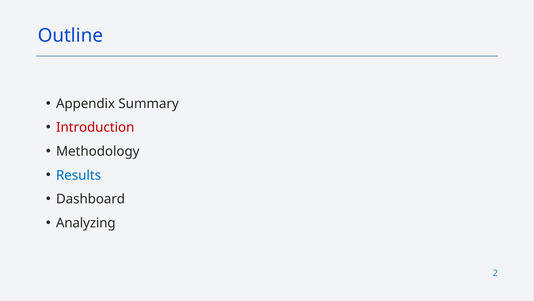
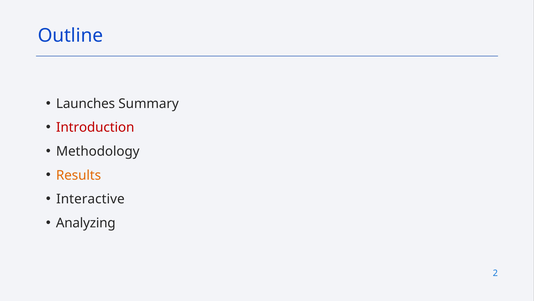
Appendix: Appendix -> Launches
Results colour: blue -> orange
Dashboard: Dashboard -> Interactive
